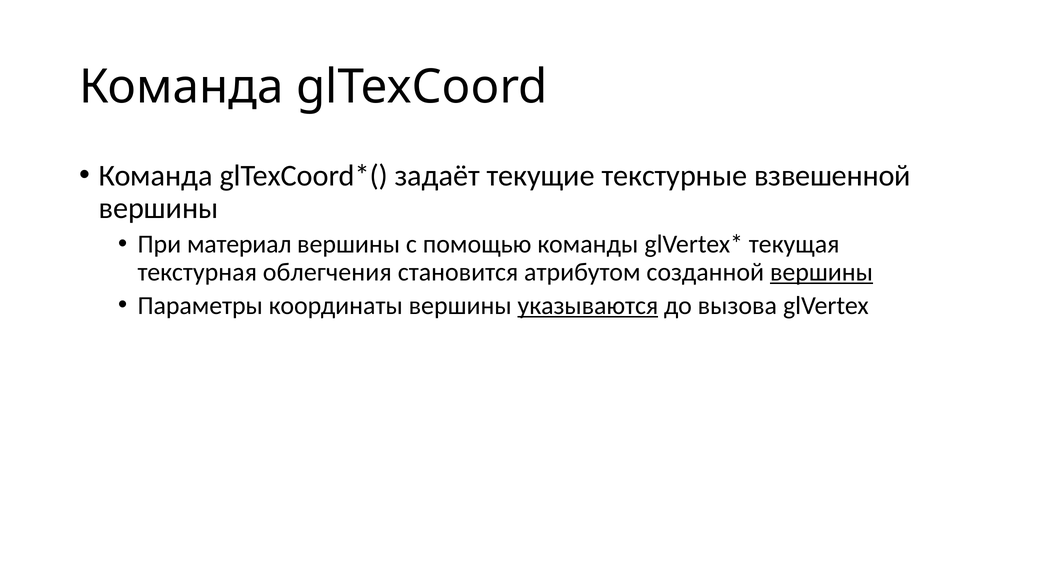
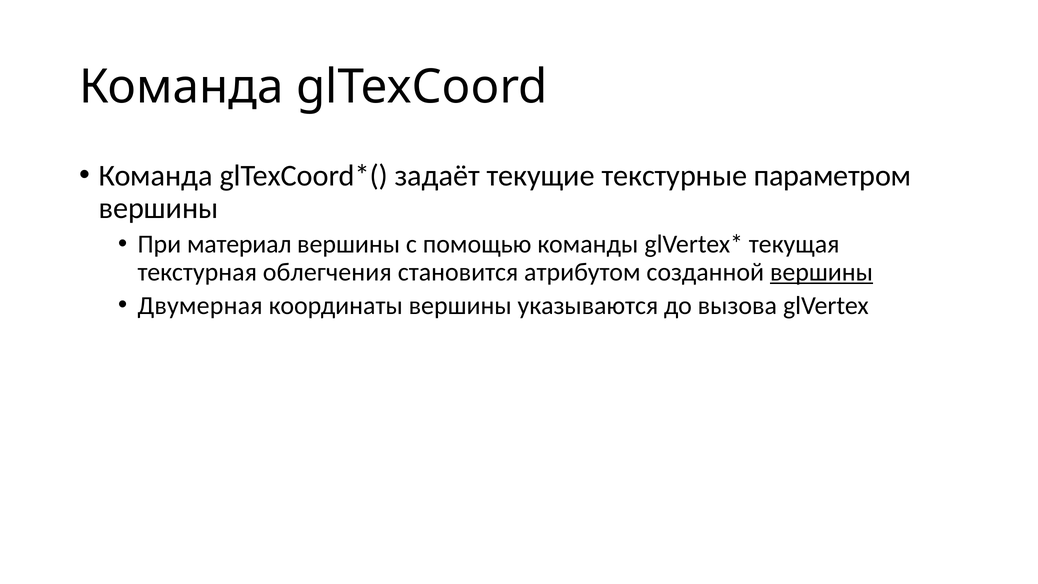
взвешенной: взвешенной -> параметром
Параметры: Параметры -> Двумерная
указываются underline: present -> none
